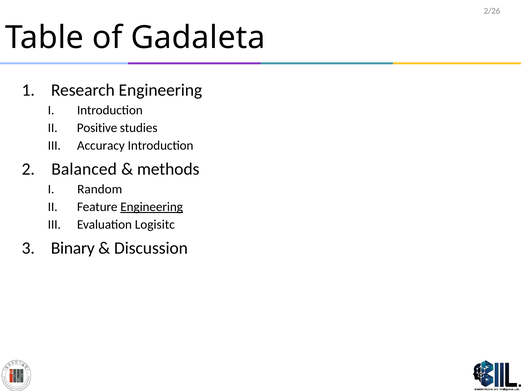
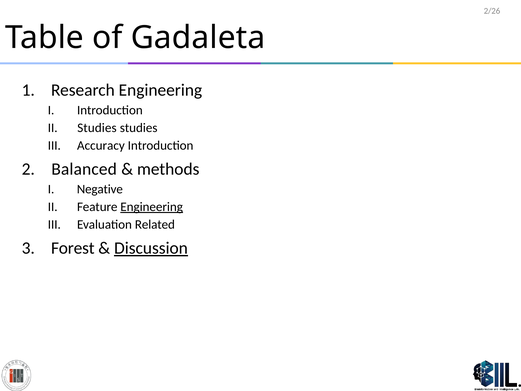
Positive at (97, 128): Positive -> Studies
Random: Random -> Negative
Logisitc: Logisitc -> Related
Binary: Binary -> Forest
Discussion underline: none -> present
